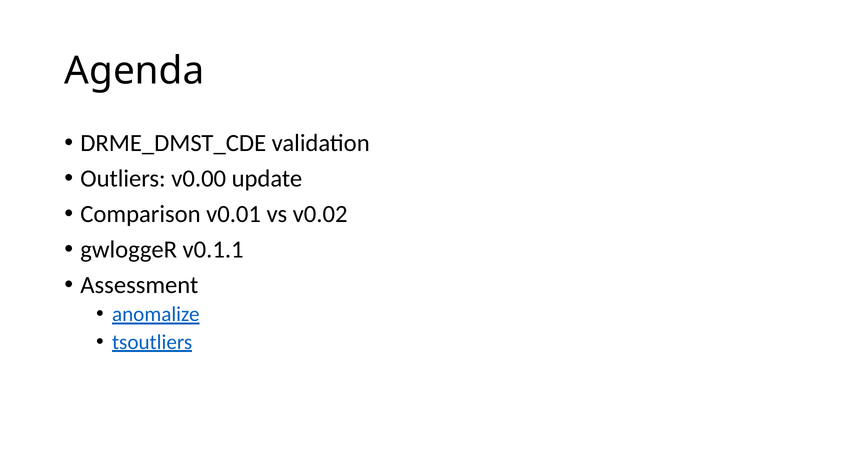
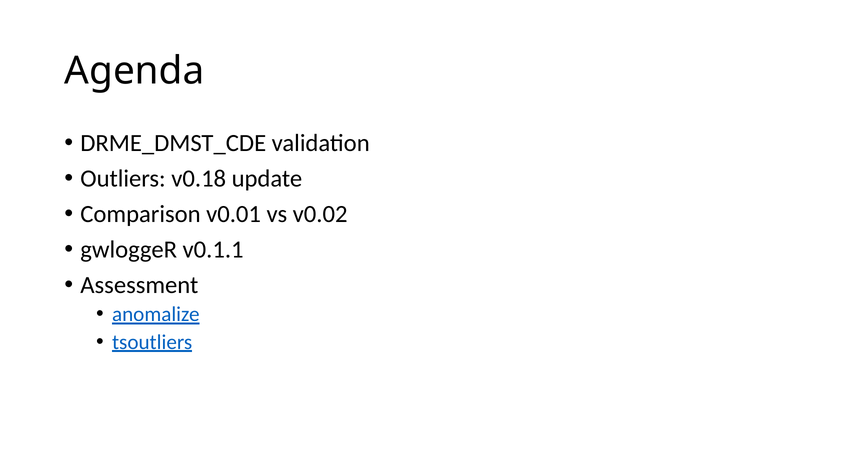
v0.00: v0.00 -> v0.18
